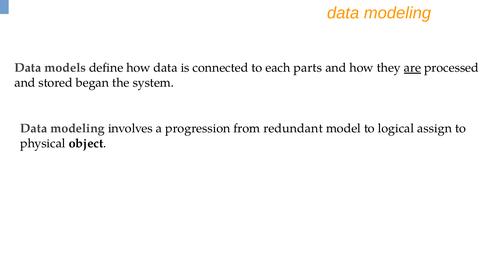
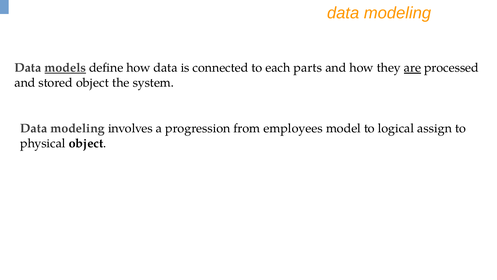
models underline: none -> present
stored began: began -> object
redundant: redundant -> employees
